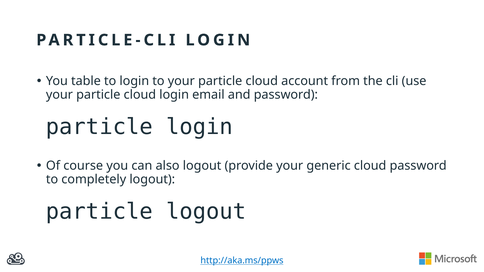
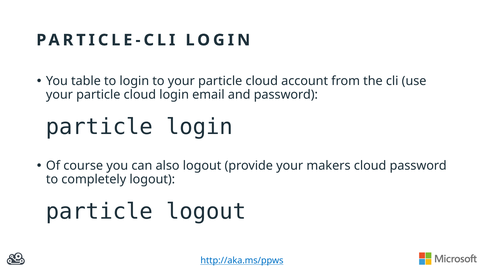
generic: generic -> makers
